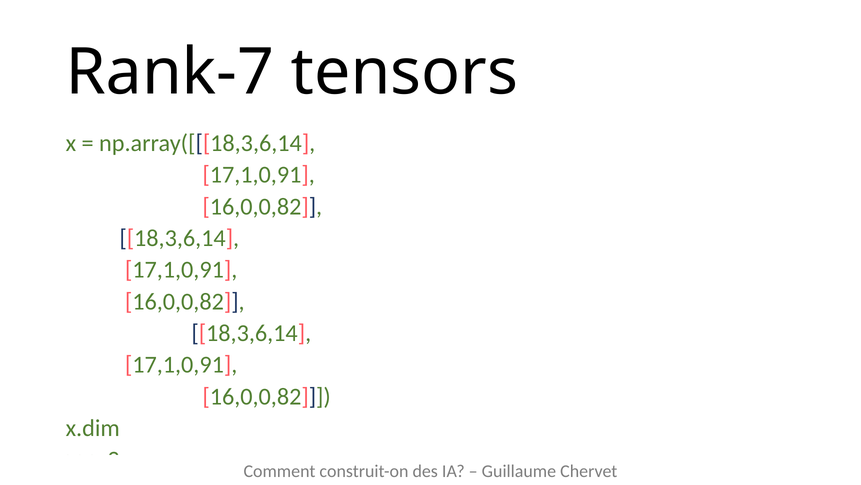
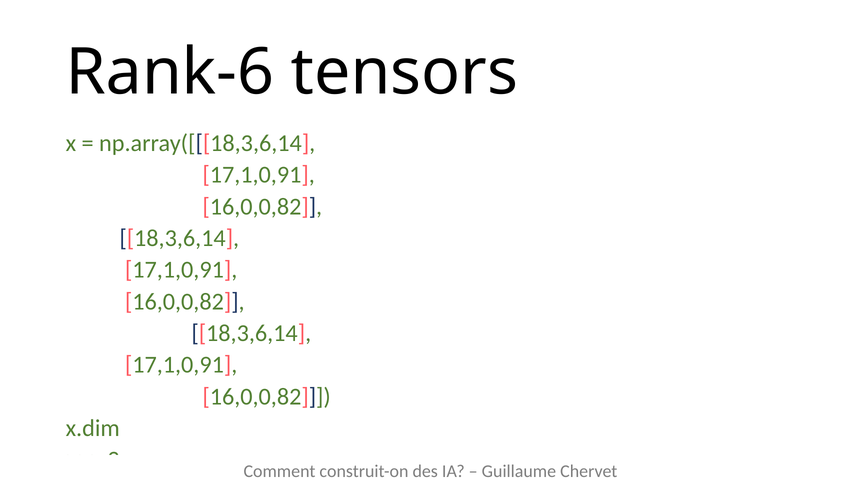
Rank-7: Rank-7 -> Rank-6
